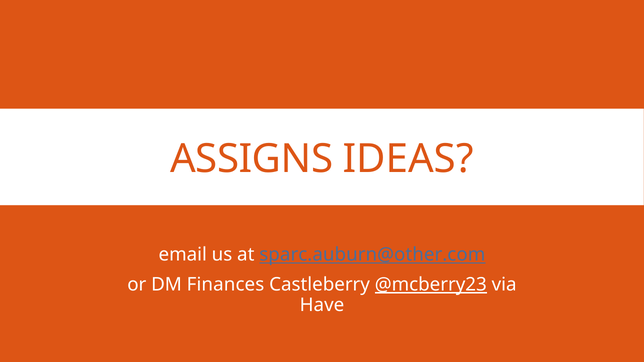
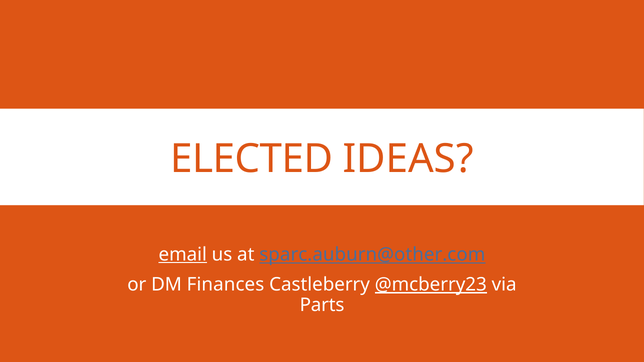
ASSIGNS: ASSIGNS -> ELECTED
email underline: none -> present
Have: Have -> Parts
